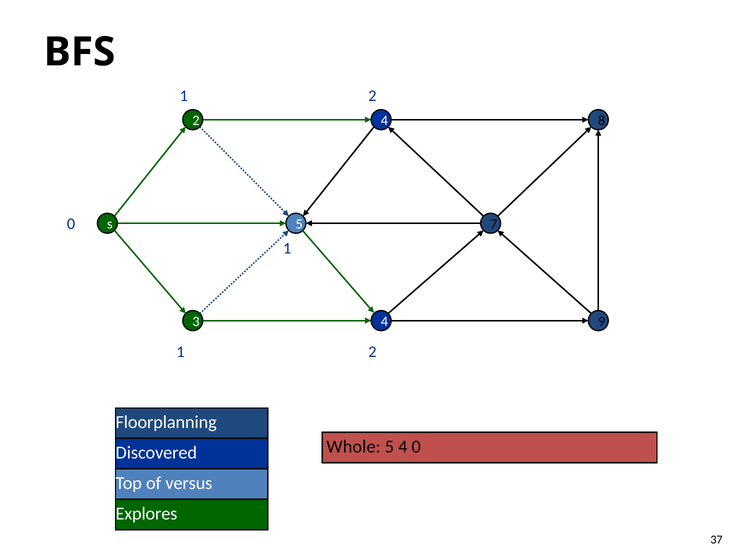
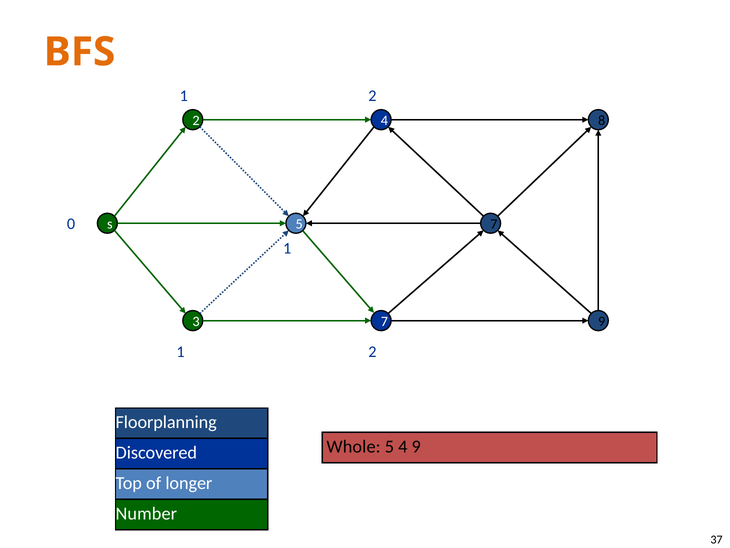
BFS colour: black -> orange
3 4: 4 -> 7
4 0: 0 -> 9
versus: versus -> longer
Explores: Explores -> Number
